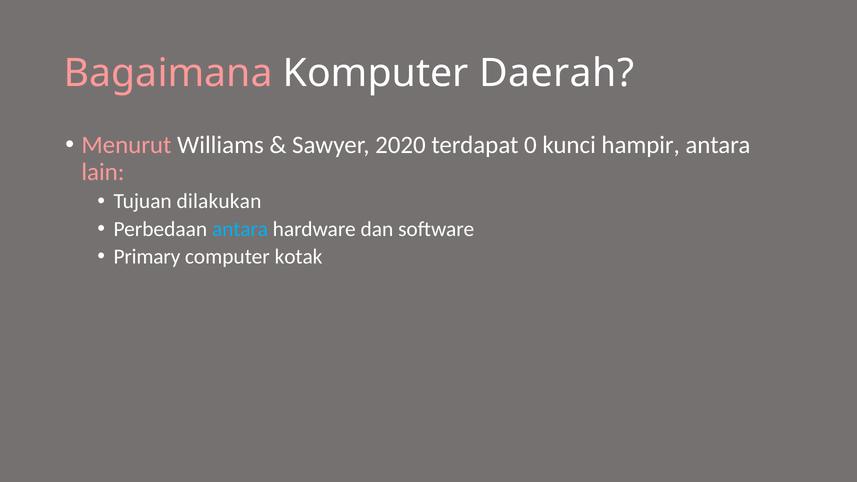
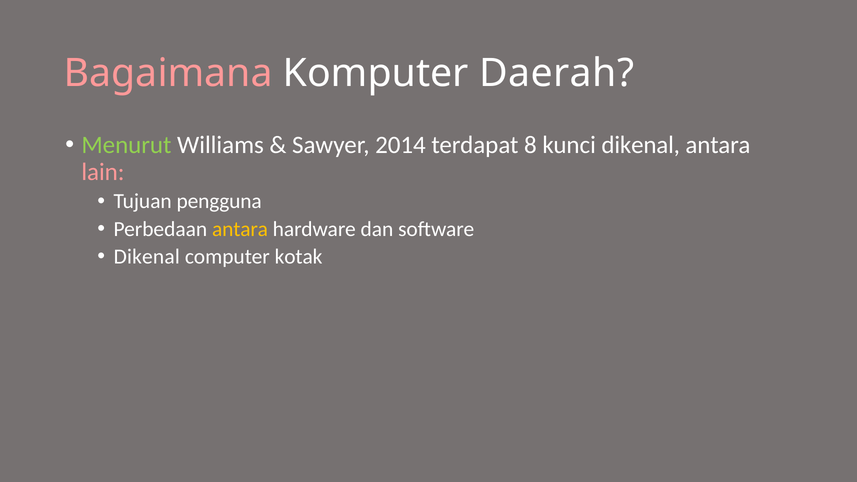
Menurut colour: pink -> light green
2020: 2020 -> 2014
0: 0 -> 8
kunci hampir: hampir -> dikenal
dilakukan: dilakukan -> pengguna
antara at (240, 229) colour: light blue -> yellow
Primary at (147, 257): Primary -> Dikenal
